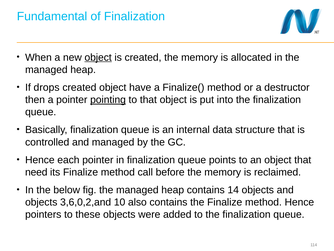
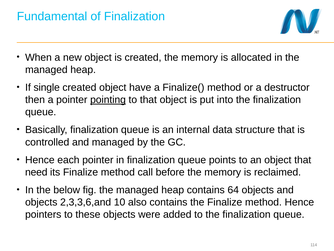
object at (98, 57) underline: present -> none
drops: drops -> single
14: 14 -> 64
3,6,0,2,and: 3,6,0,2,and -> 2,3,3,6,and
